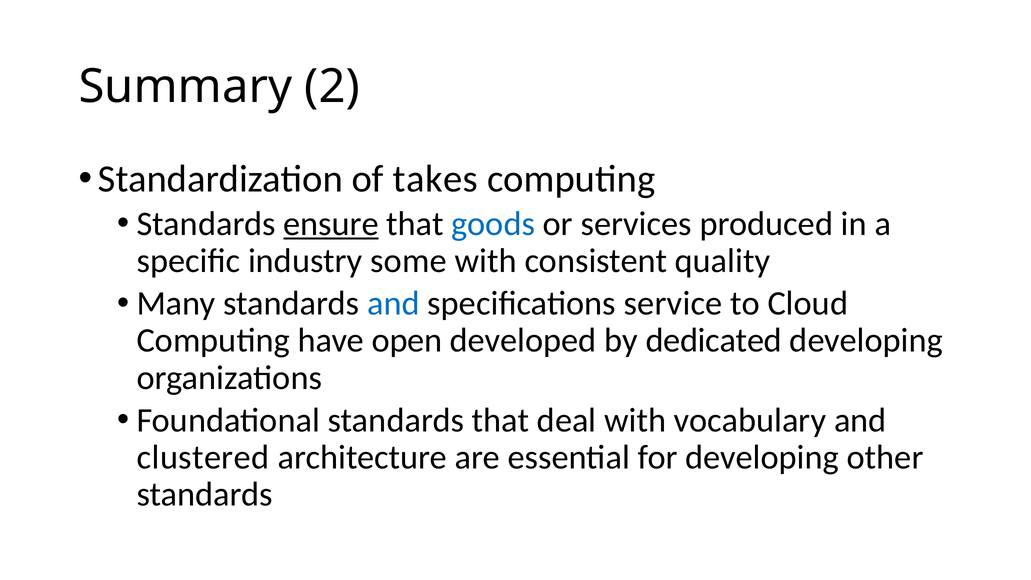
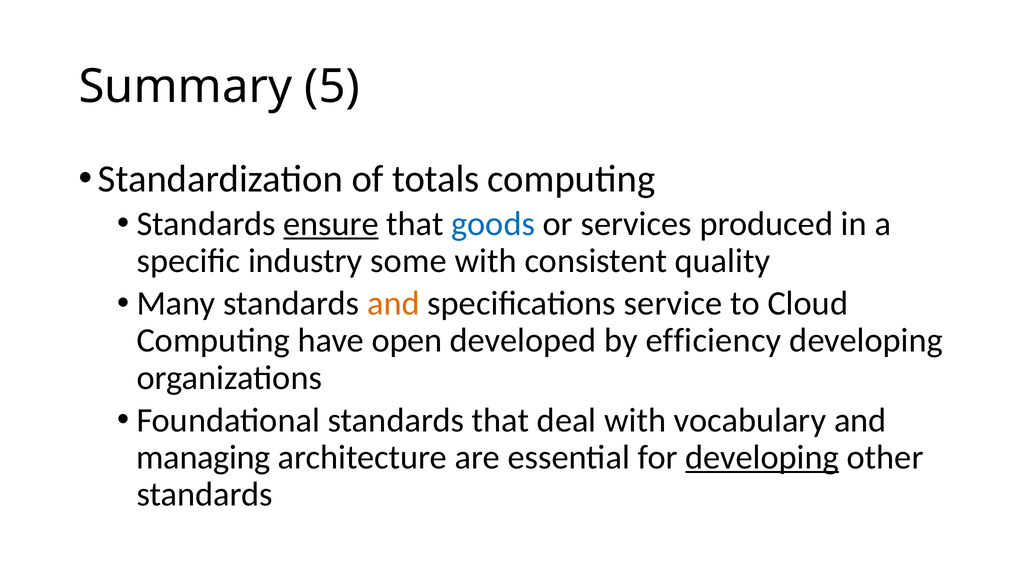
2: 2 -> 5
takes: takes -> totals
and at (393, 303) colour: blue -> orange
dedicated: dedicated -> efficiency
clustered: clustered -> managing
developing at (762, 457) underline: none -> present
